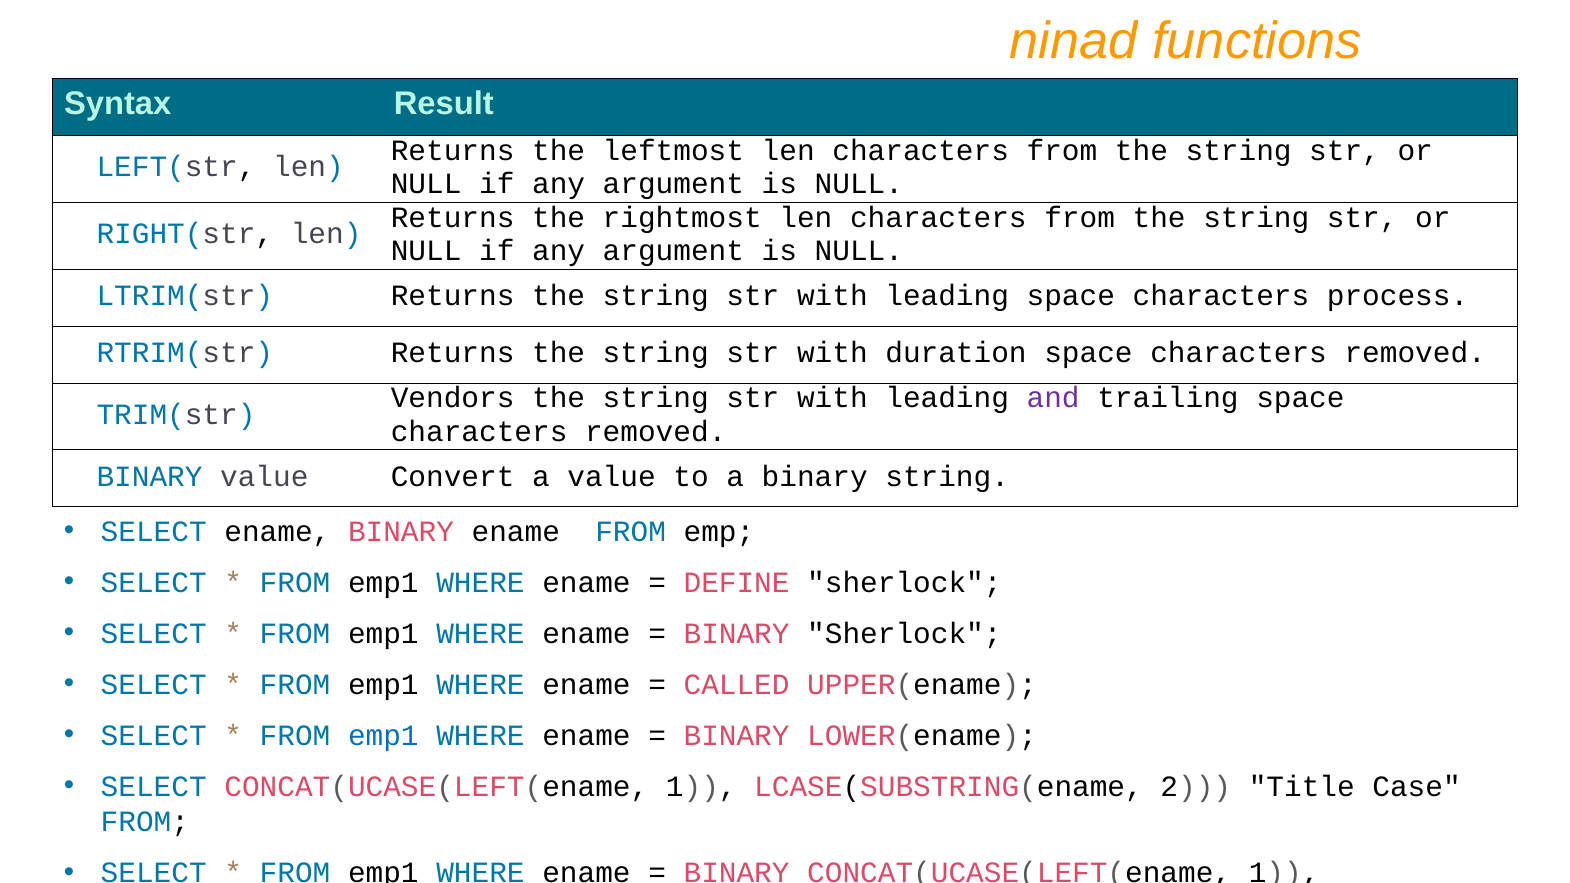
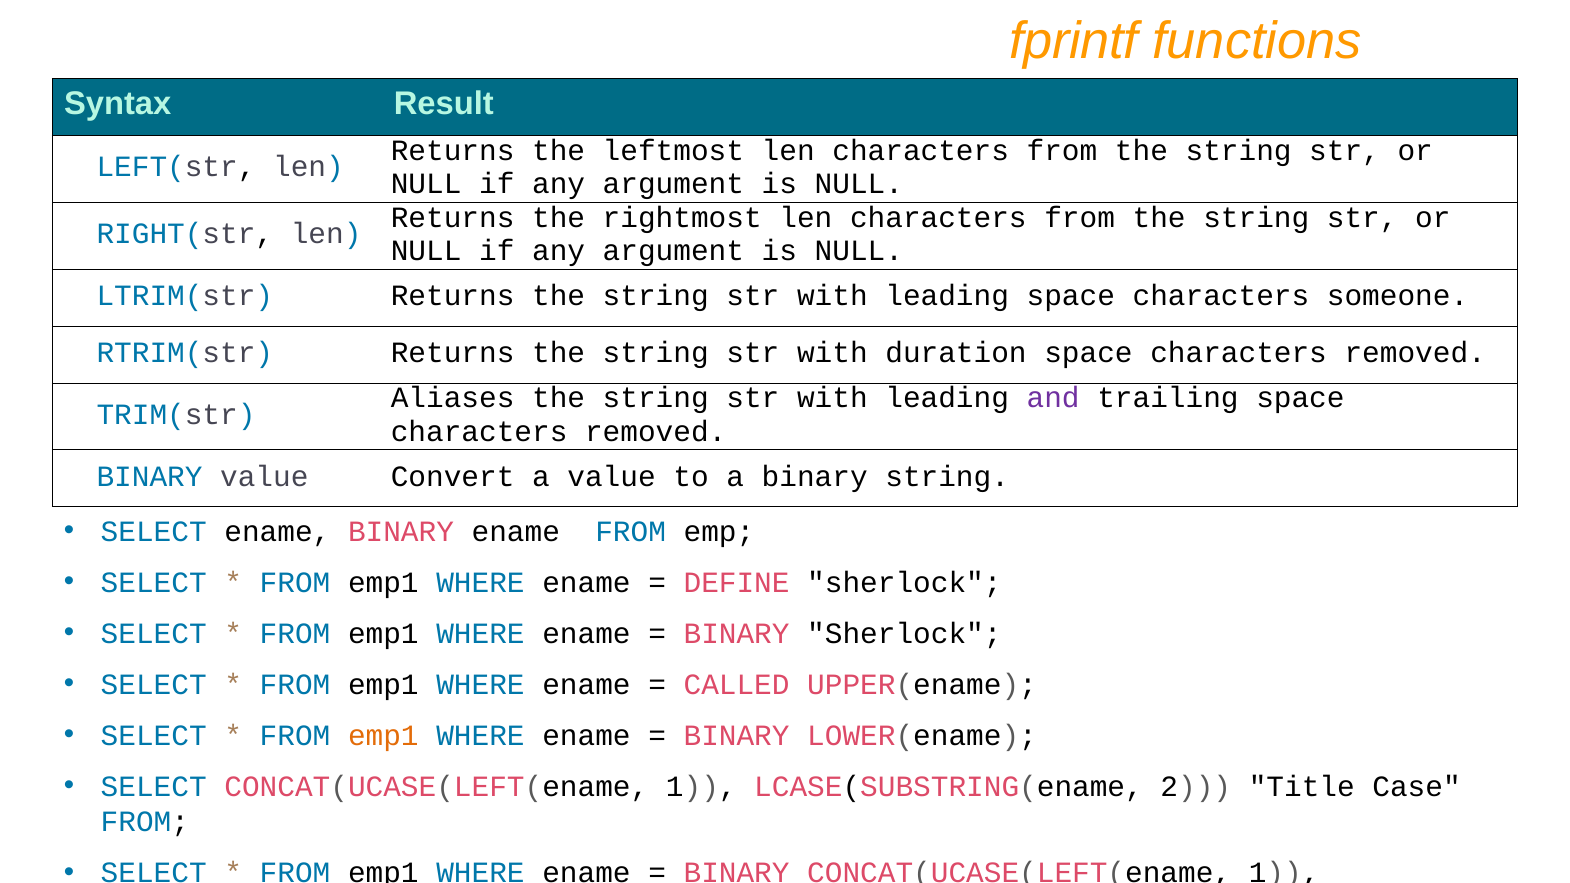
ninad: ninad -> fprintf
process: process -> someone
Vendors: Vendors -> Aliases
emp1 at (383, 736) colour: blue -> orange
